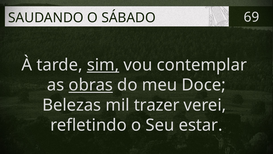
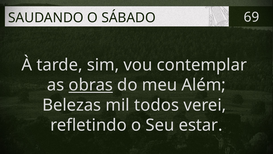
sim underline: present -> none
Doce: Doce -> Além
trazer: trazer -> todos
